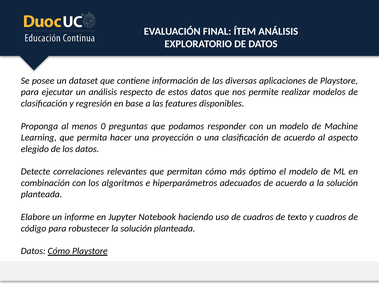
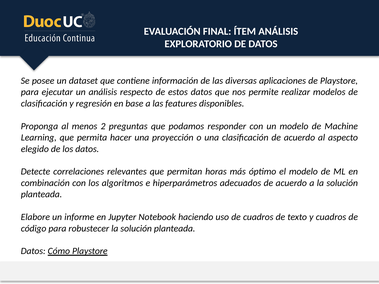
0: 0 -> 2
permitan cómo: cómo -> horas
